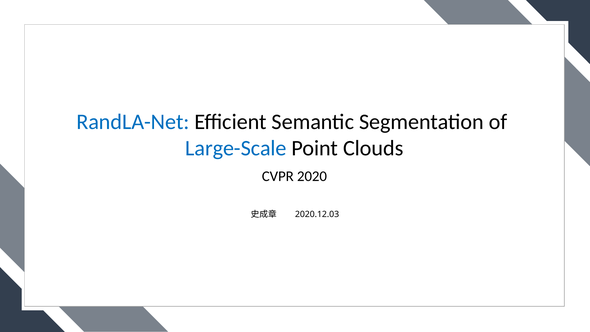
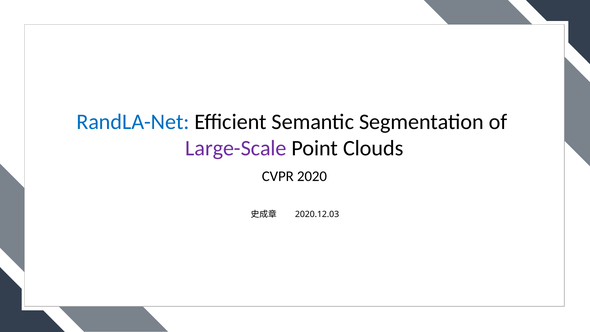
Large-Scale colour: blue -> purple
